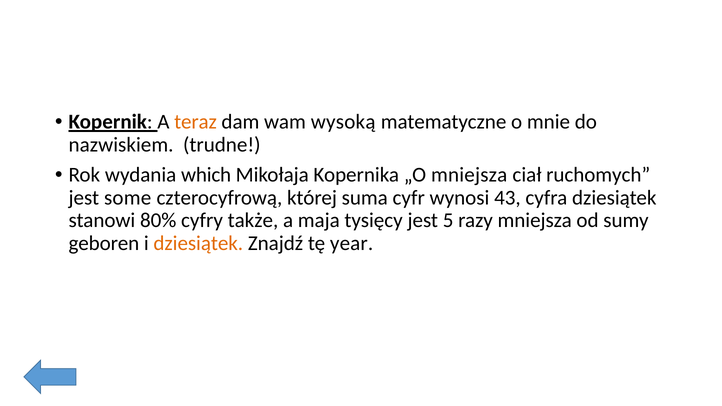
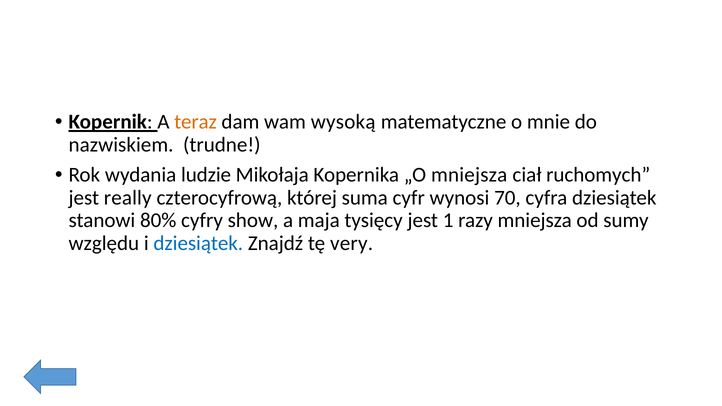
which: which -> ludzie
some: some -> really
43: 43 -> 70
także: także -> show
5: 5 -> 1
geboren: geboren -> względu
dziesiątek at (198, 243) colour: orange -> blue
year: year -> very
